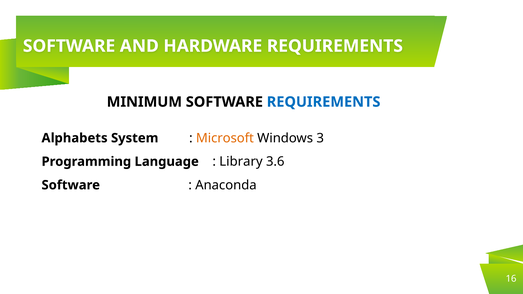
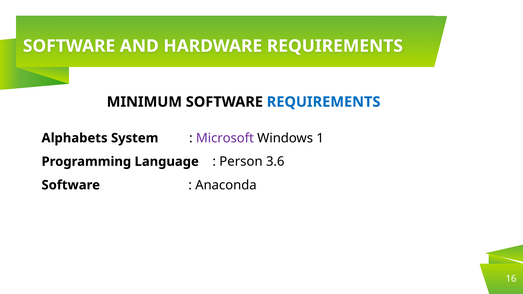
Microsoft colour: orange -> purple
3: 3 -> 1
Library: Library -> Person
